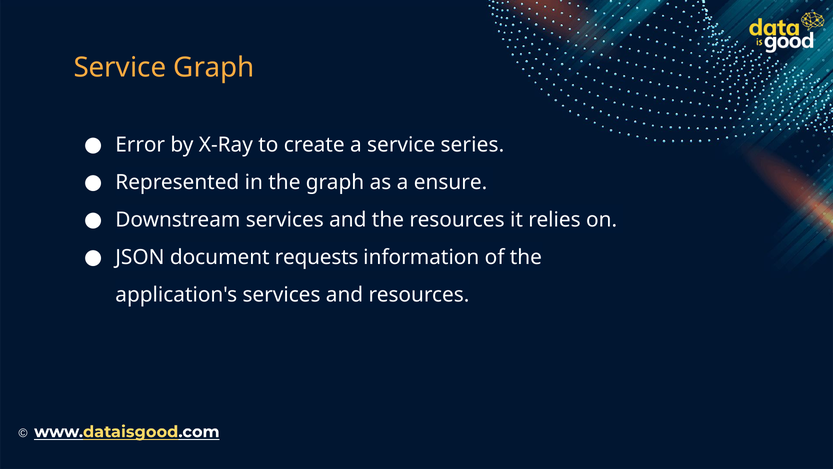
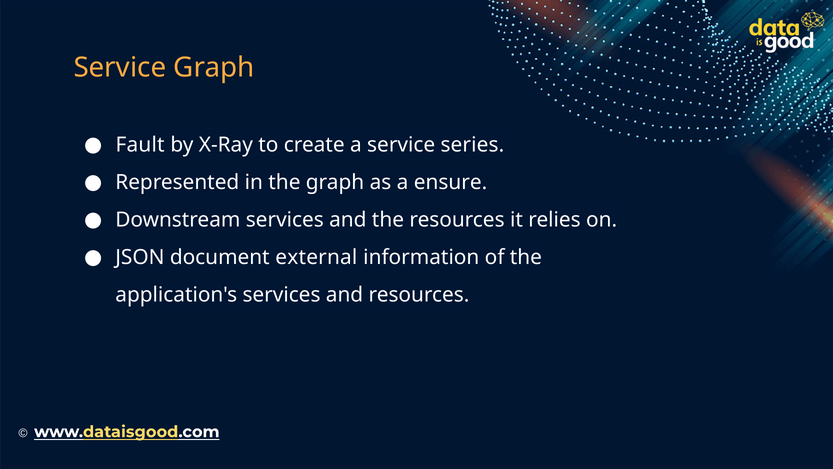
Error: Error -> Fault
requests: requests -> external
